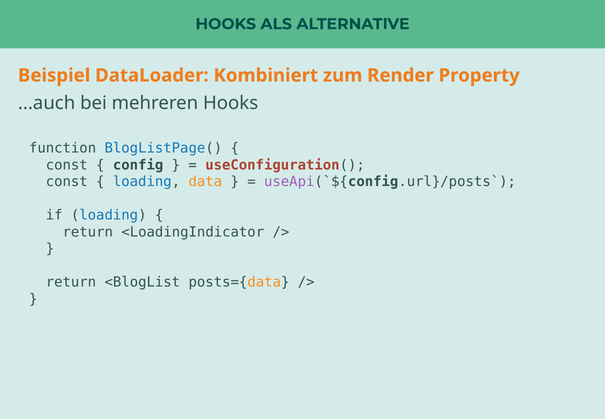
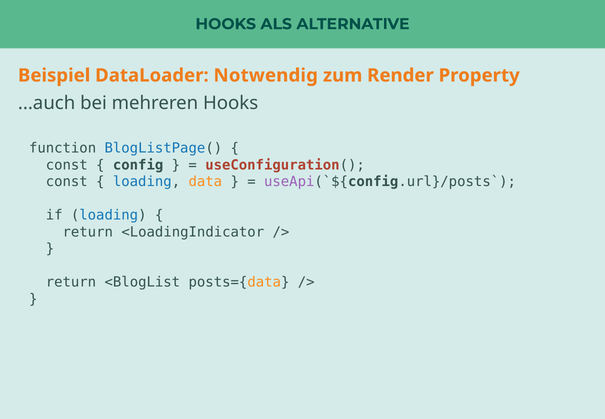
Kombiniert: Kombiniert -> Notwendig
